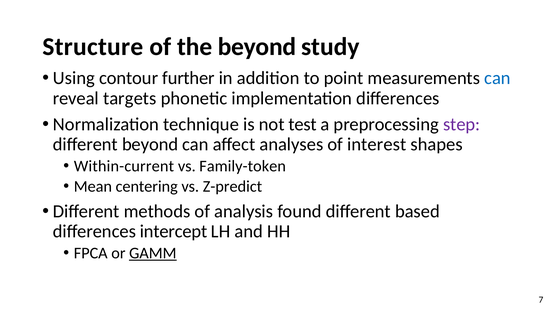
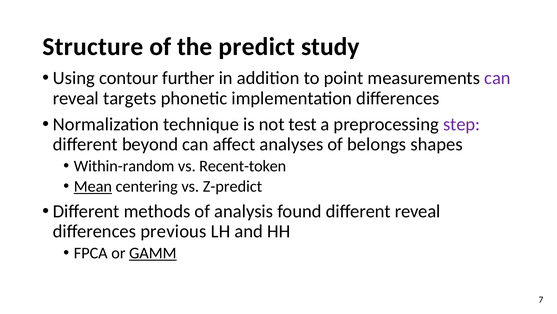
the beyond: beyond -> predict
can at (498, 78) colour: blue -> purple
interest: interest -> belongs
Within-current: Within-current -> Within-random
Family-token: Family-token -> Recent-token
Mean underline: none -> present
different based: based -> reveal
intercept: intercept -> previous
